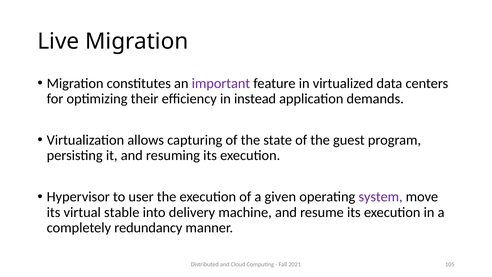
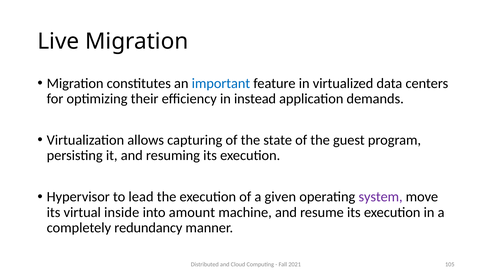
important colour: purple -> blue
user: user -> lead
stable: stable -> inside
delivery: delivery -> amount
